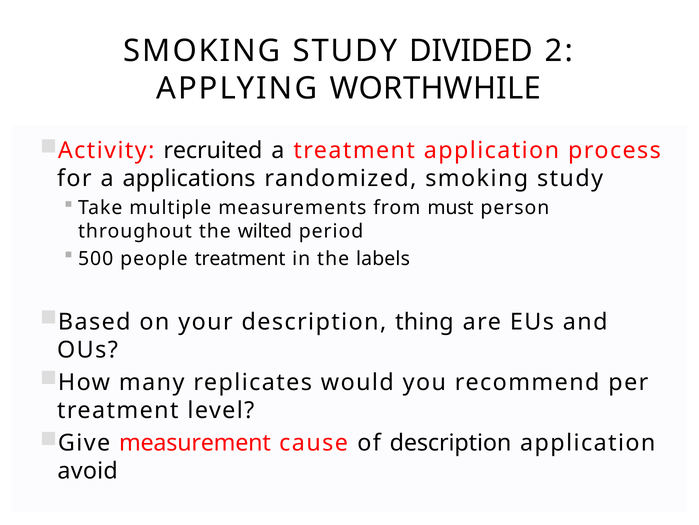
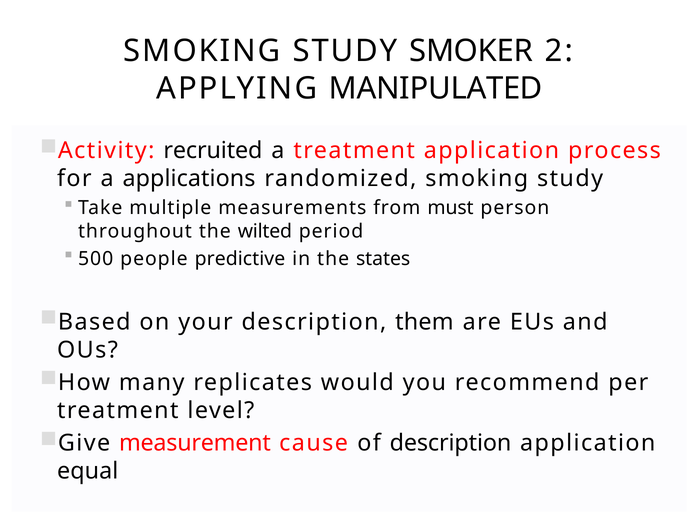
DIVIDED: DIVIDED -> SMOKER
WORTHWHILE: WORTHWHILE -> MANIPULATED
people treatment: treatment -> predictive
labels: labels -> states
thing: thing -> them
avoid: avoid -> equal
